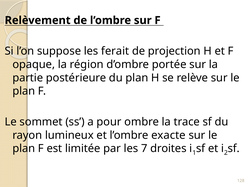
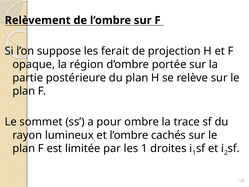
exacte: exacte -> cachés
les 7: 7 -> 1
